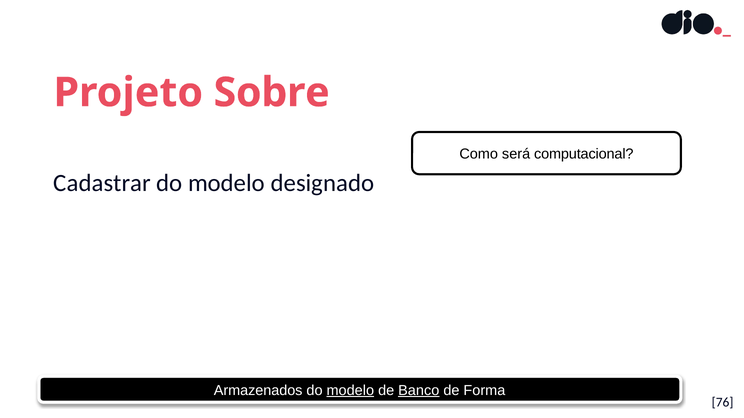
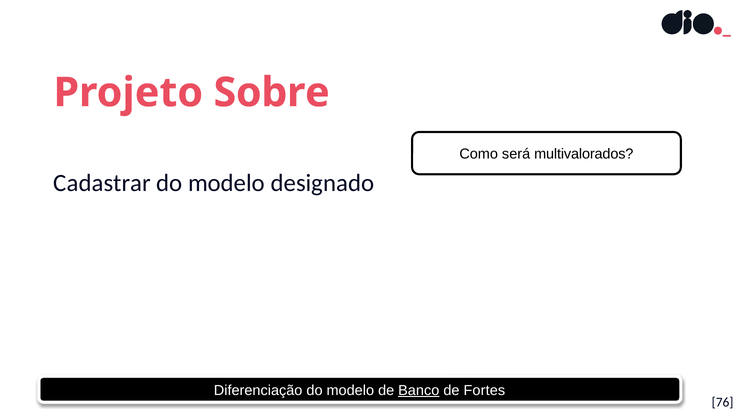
computacional: computacional -> multivalorados
Armazenados: Armazenados -> Diferenciação
modelo at (350, 391) underline: present -> none
Forma: Forma -> Fortes
